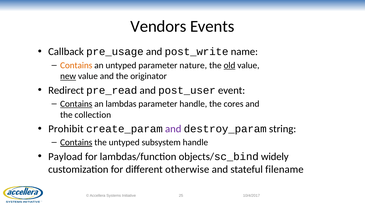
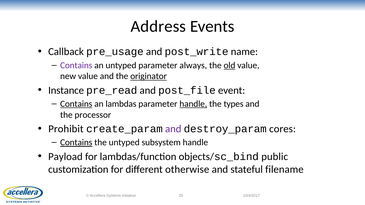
Vendors: Vendors -> Address
Contains at (76, 65) colour: orange -> purple
nature: nature -> always
new underline: present -> none
originator underline: none -> present
Redirect: Redirect -> Instance
post_user: post_user -> post_file
handle at (193, 104) underline: none -> present
cores: cores -> types
collection: collection -> processor
string: string -> cores
widely: widely -> public
